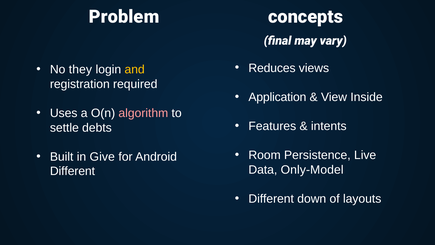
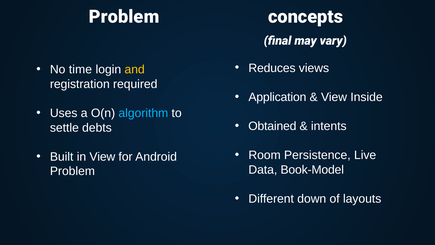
they: they -> time
algorithm colour: pink -> light blue
Features: Features -> Obtained
in Give: Give -> View
Only-Model: Only-Model -> Book-Model
Different at (72, 171): Different -> Problem
